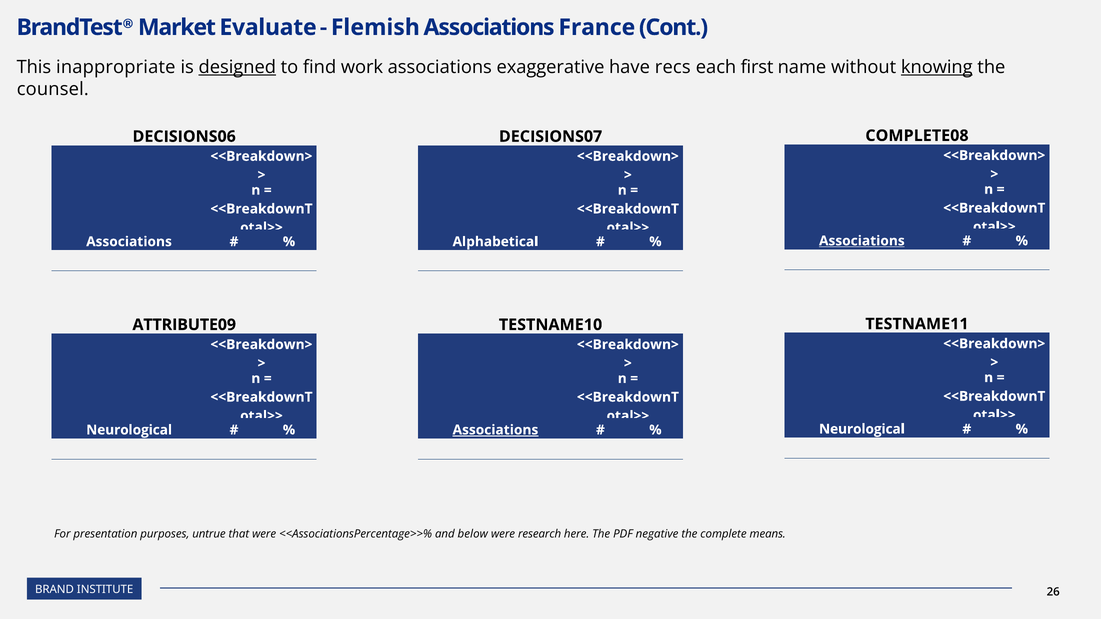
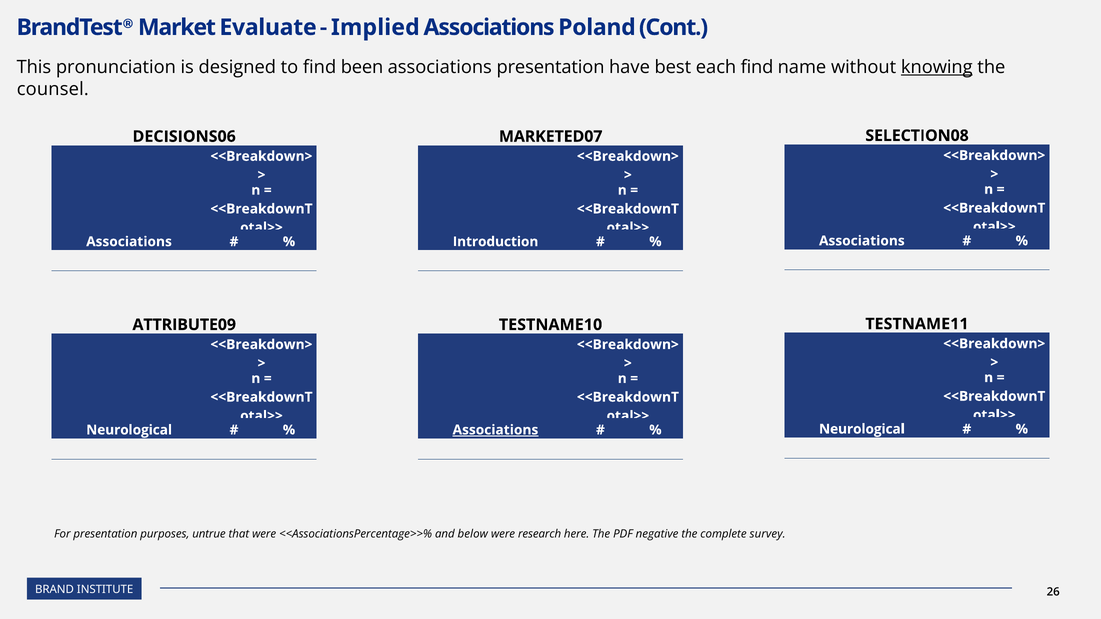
Flemish: Flemish -> Implied
France: France -> Poland
inappropriate: inappropriate -> pronunciation
designed underline: present -> none
work: work -> been
associations exaggerative: exaggerative -> presentation
recs: recs -> best
each first: first -> find
COMPLETE08: COMPLETE08 -> SELECTION08
DECISIONS07: DECISIONS07 -> MARKETED07
Associations at (862, 241) underline: present -> none
Alphabetical: Alphabetical -> Introduction
means: means -> survey
